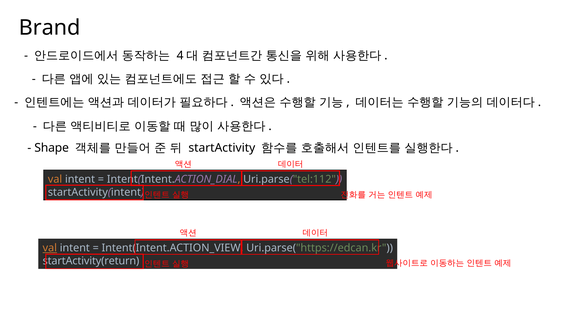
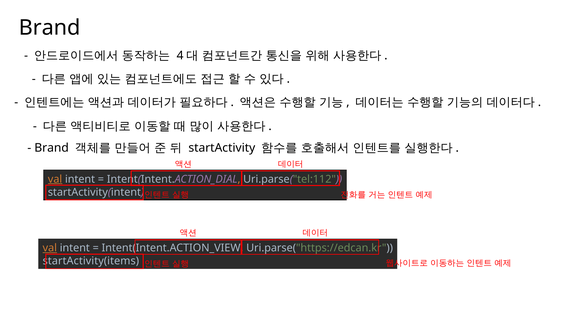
Shape at (52, 148): Shape -> Brand
val at (55, 179) underline: none -> present
startActivity(return: startActivity(return -> startActivity(items
